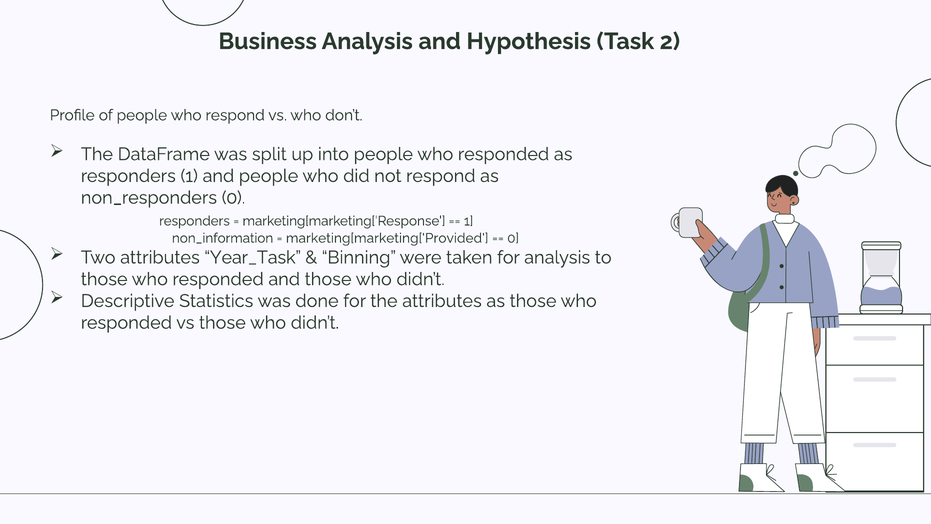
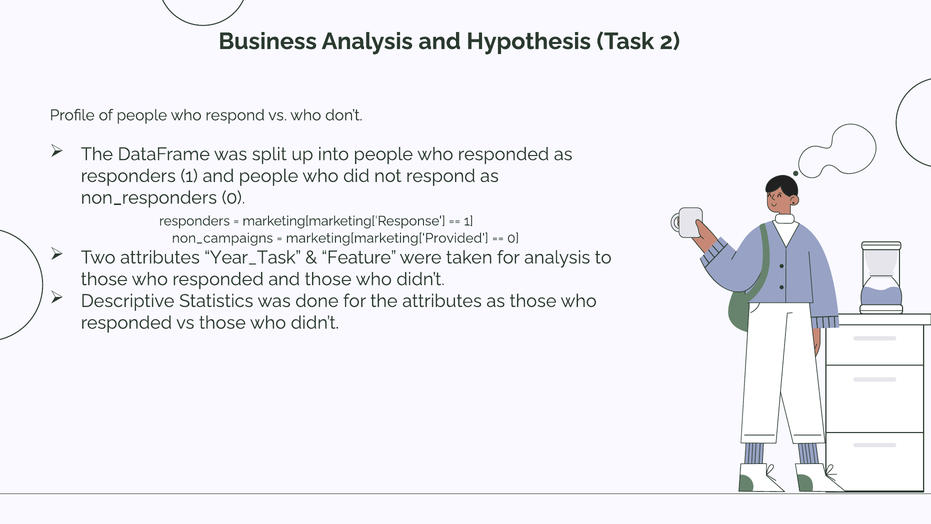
non_information: non_information -> non_campaigns
Binning: Binning -> Feature
